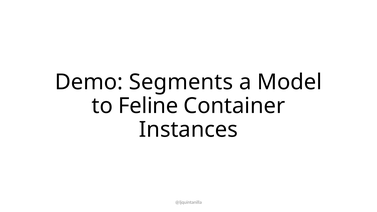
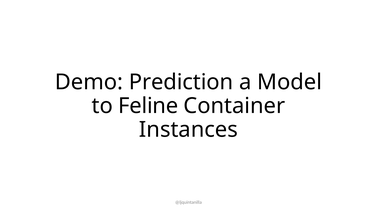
Segments: Segments -> Prediction
